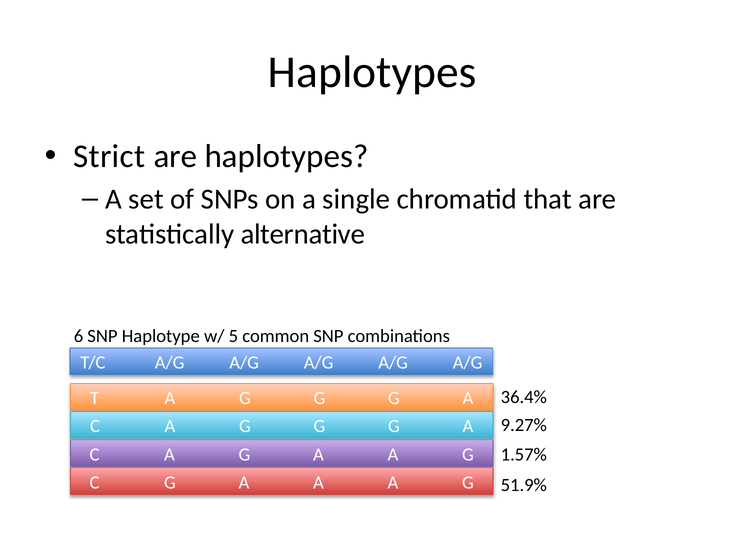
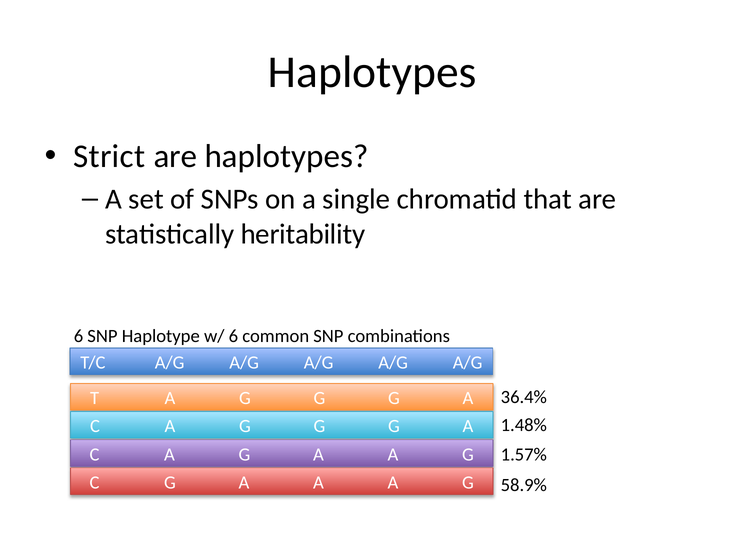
alternative: alternative -> heritability
w/ 5: 5 -> 6
9.27%: 9.27% -> 1.48%
51.9%: 51.9% -> 58.9%
